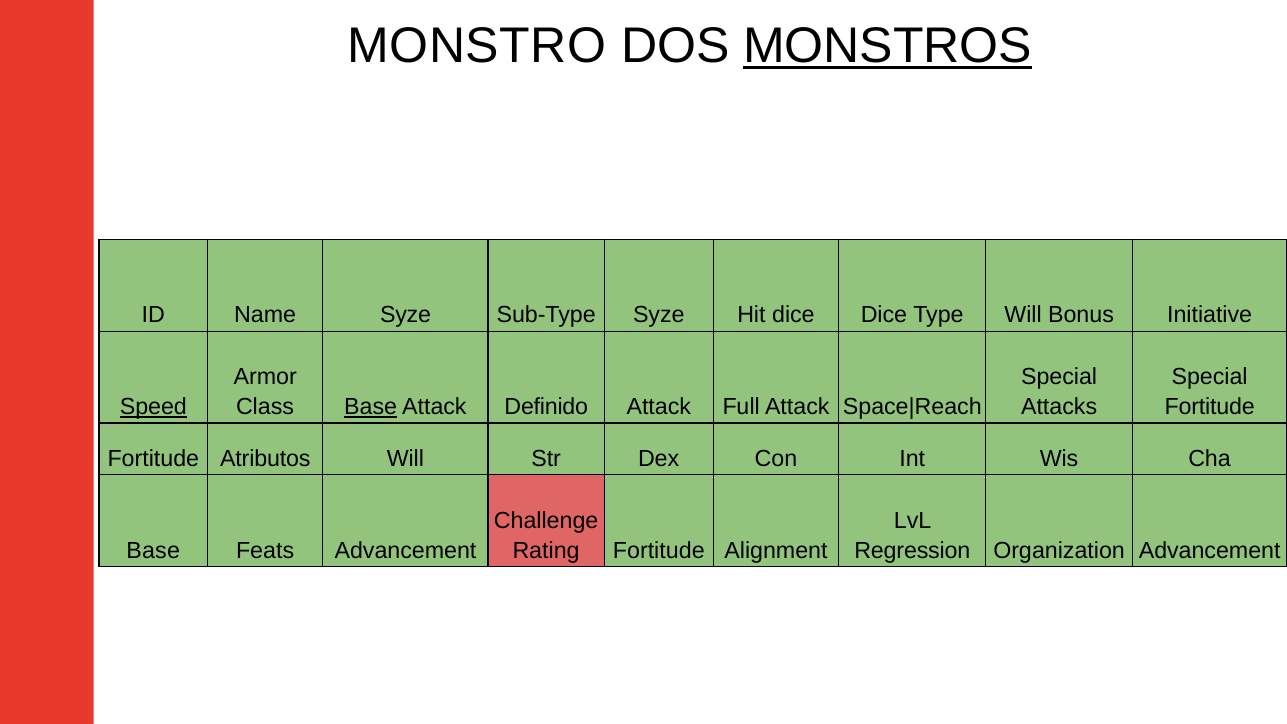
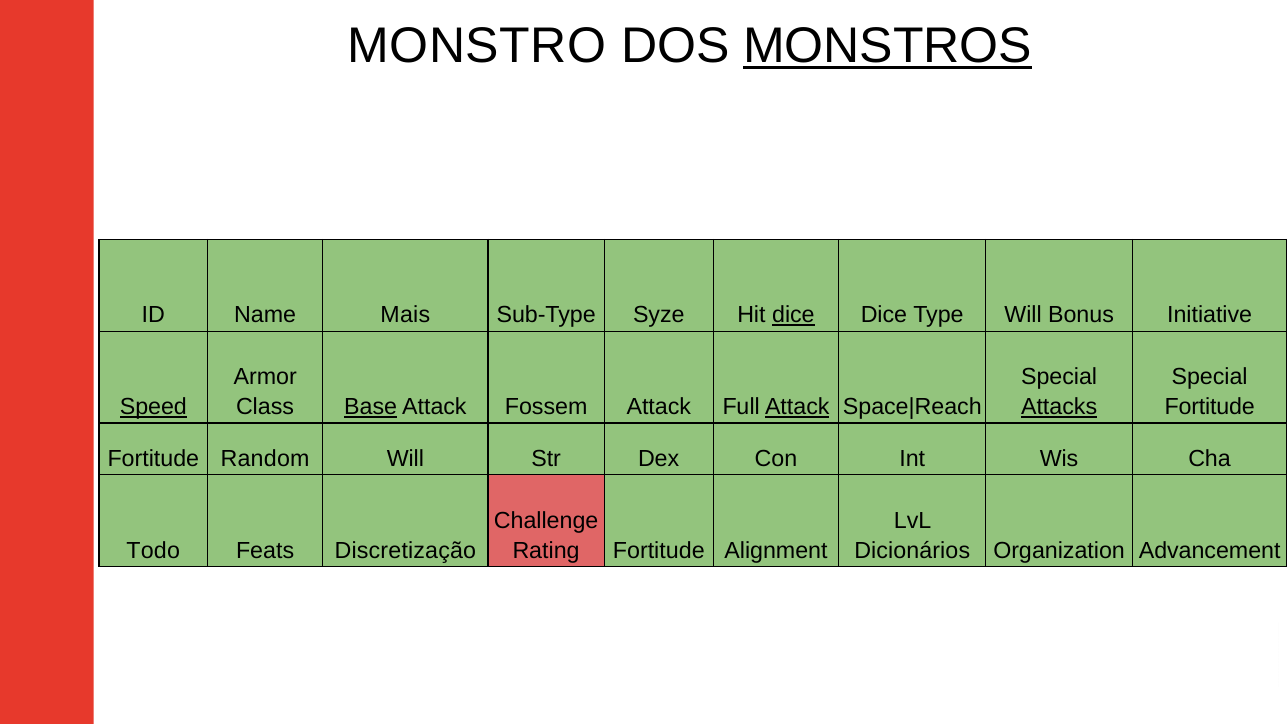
Name Syze: Syze -> Mais
dice at (793, 315) underline: none -> present
Definido: Definido -> Fossem
Attack at (797, 407) underline: none -> present
Attacks underline: none -> present
Atributos: Atributos -> Random
Base at (153, 550): Base -> Todo
Feats Advancement: Advancement -> Discretização
Regression: Regression -> Dicionários
